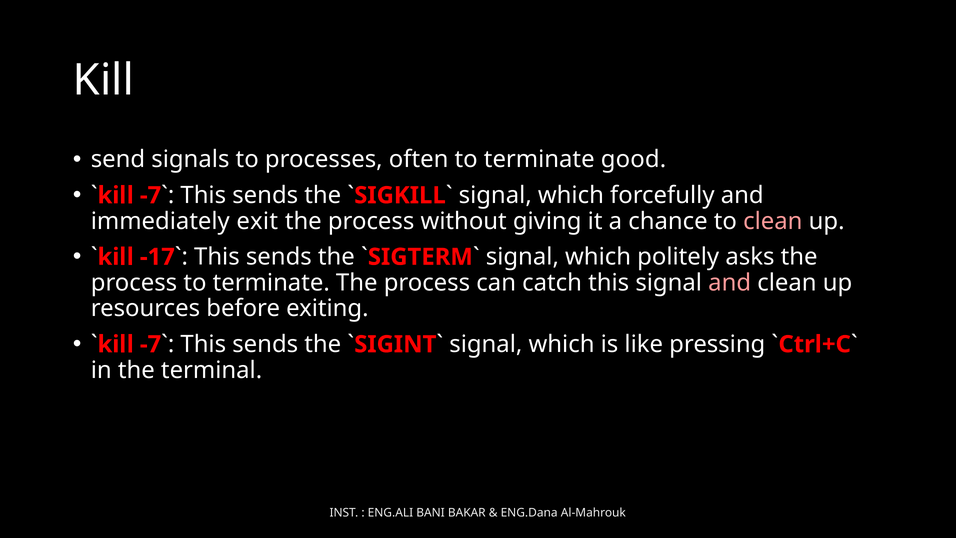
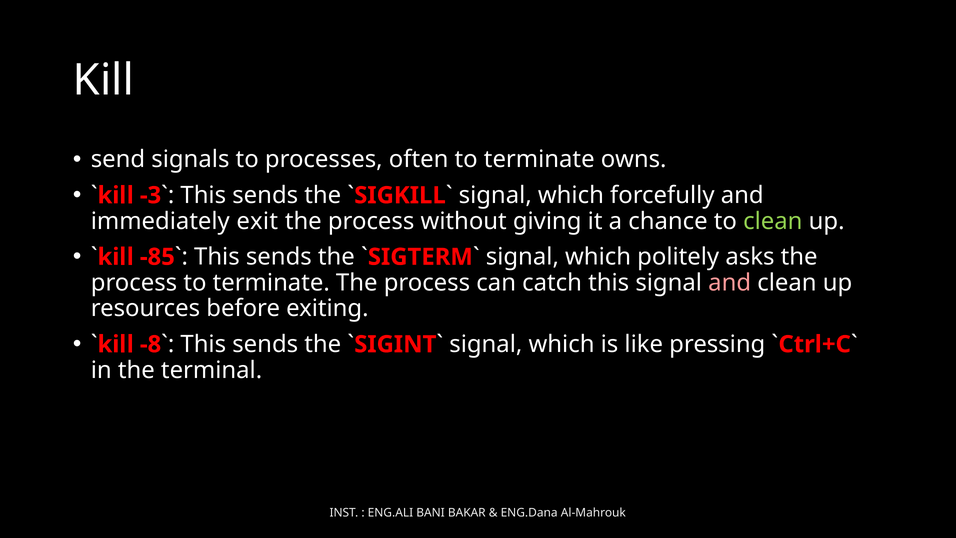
good: good -> owns
-7 at (151, 195): -7 -> -3
clean at (773, 221) colour: pink -> light green
-17: -17 -> -85
-7 at (151, 344): -7 -> -8
